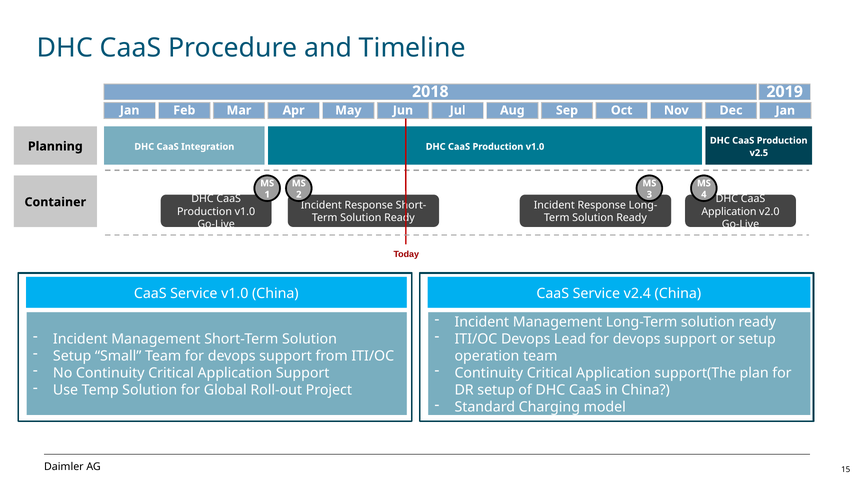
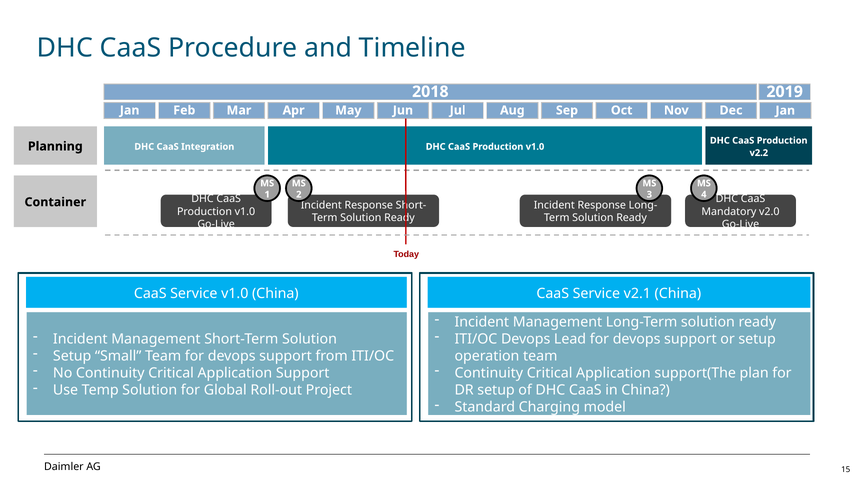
v2.5: v2.5 -> v2.2
Application at (729, 212): Application -> Mandatory
v2.4: v2.4 -> v2.1
